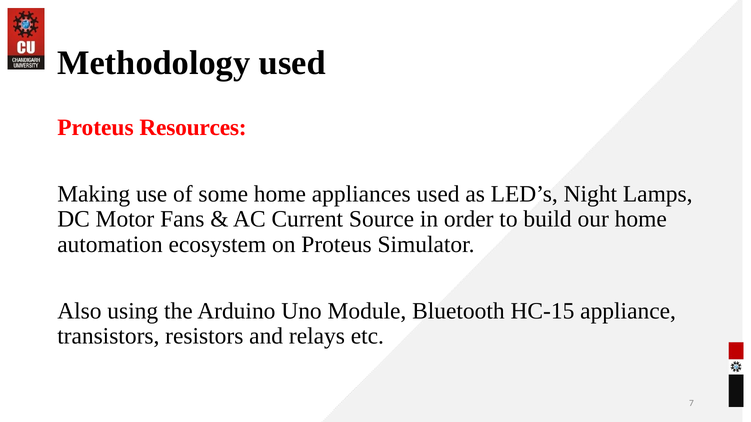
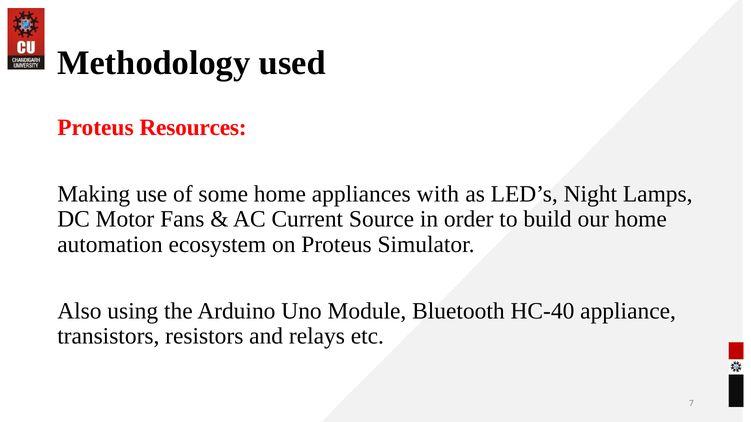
appliances used: used -> with
HC-15: HC-15 -> HC-40
